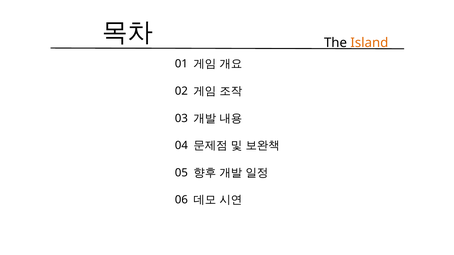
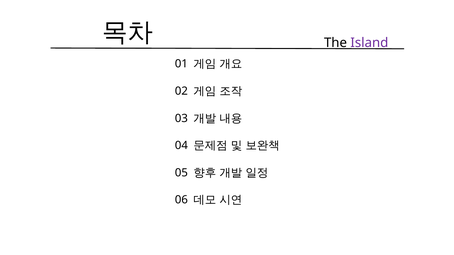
Island colour: orange -> purple
